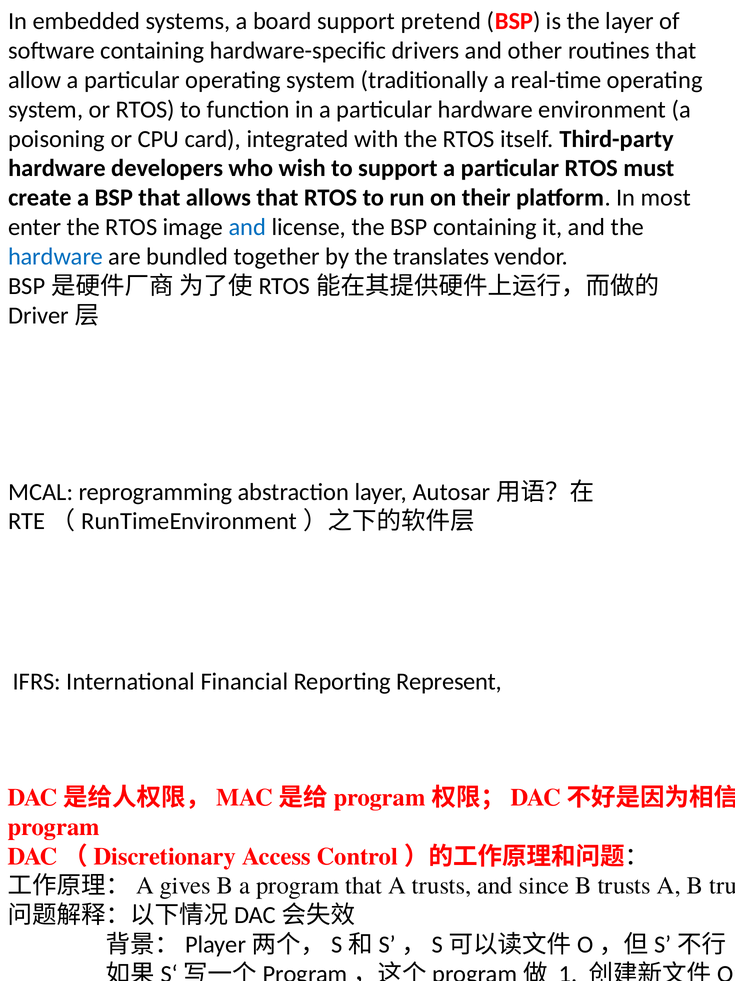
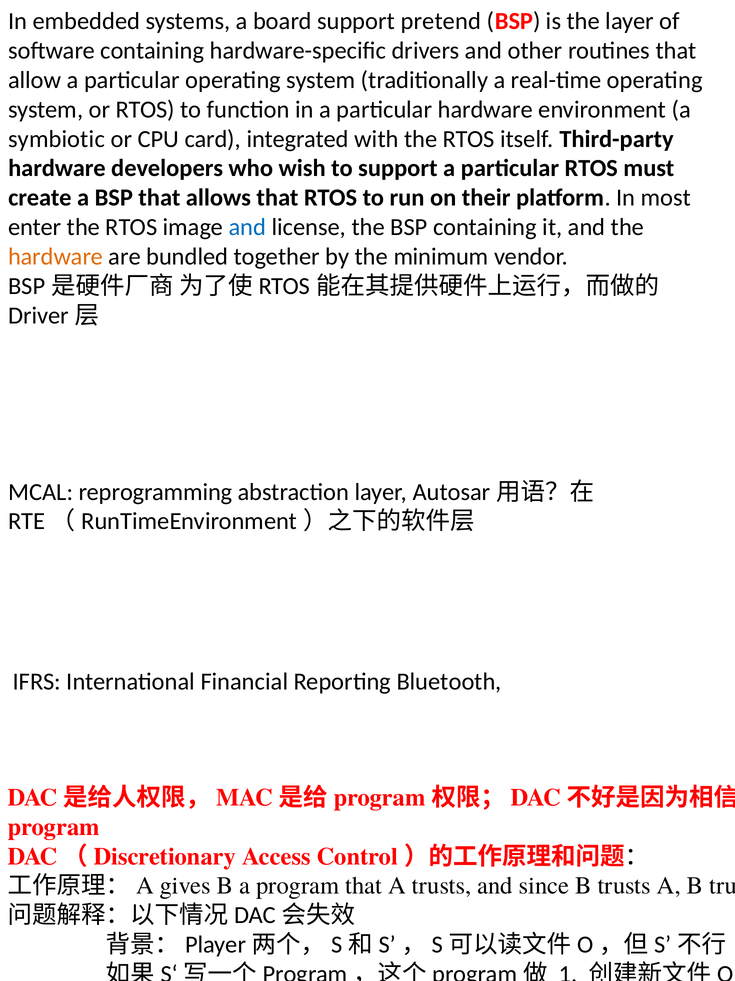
poisoning: poisoning -> symbiotic
hardware at (56, 256) colour: blue -> orange
translates: translates -> minimum
Represent: Represent -> Bluetooth
